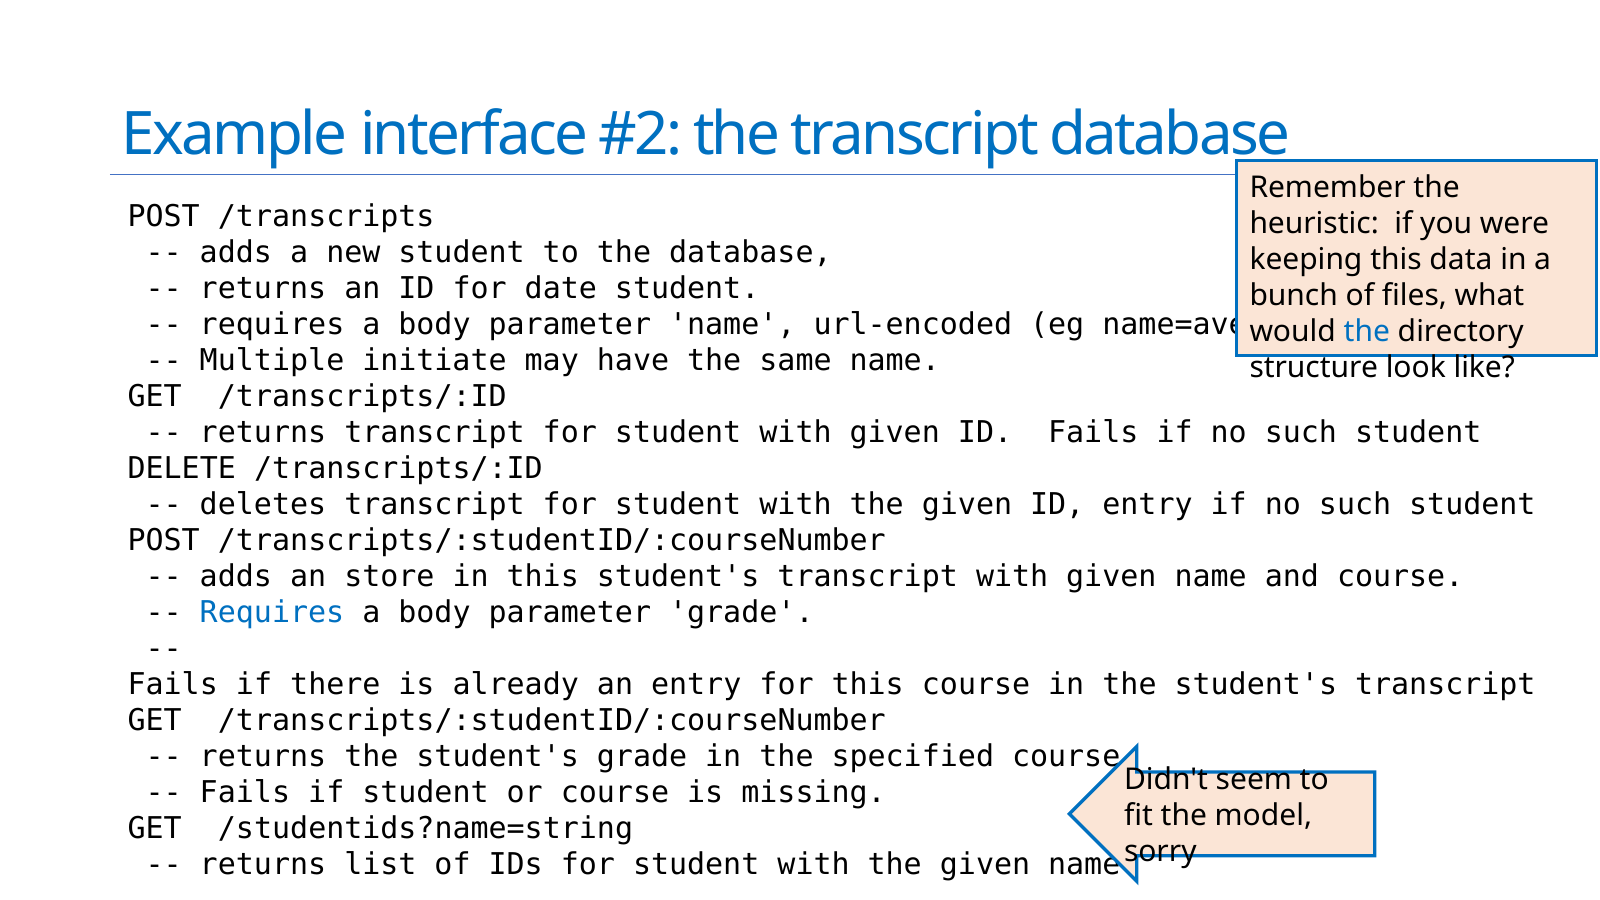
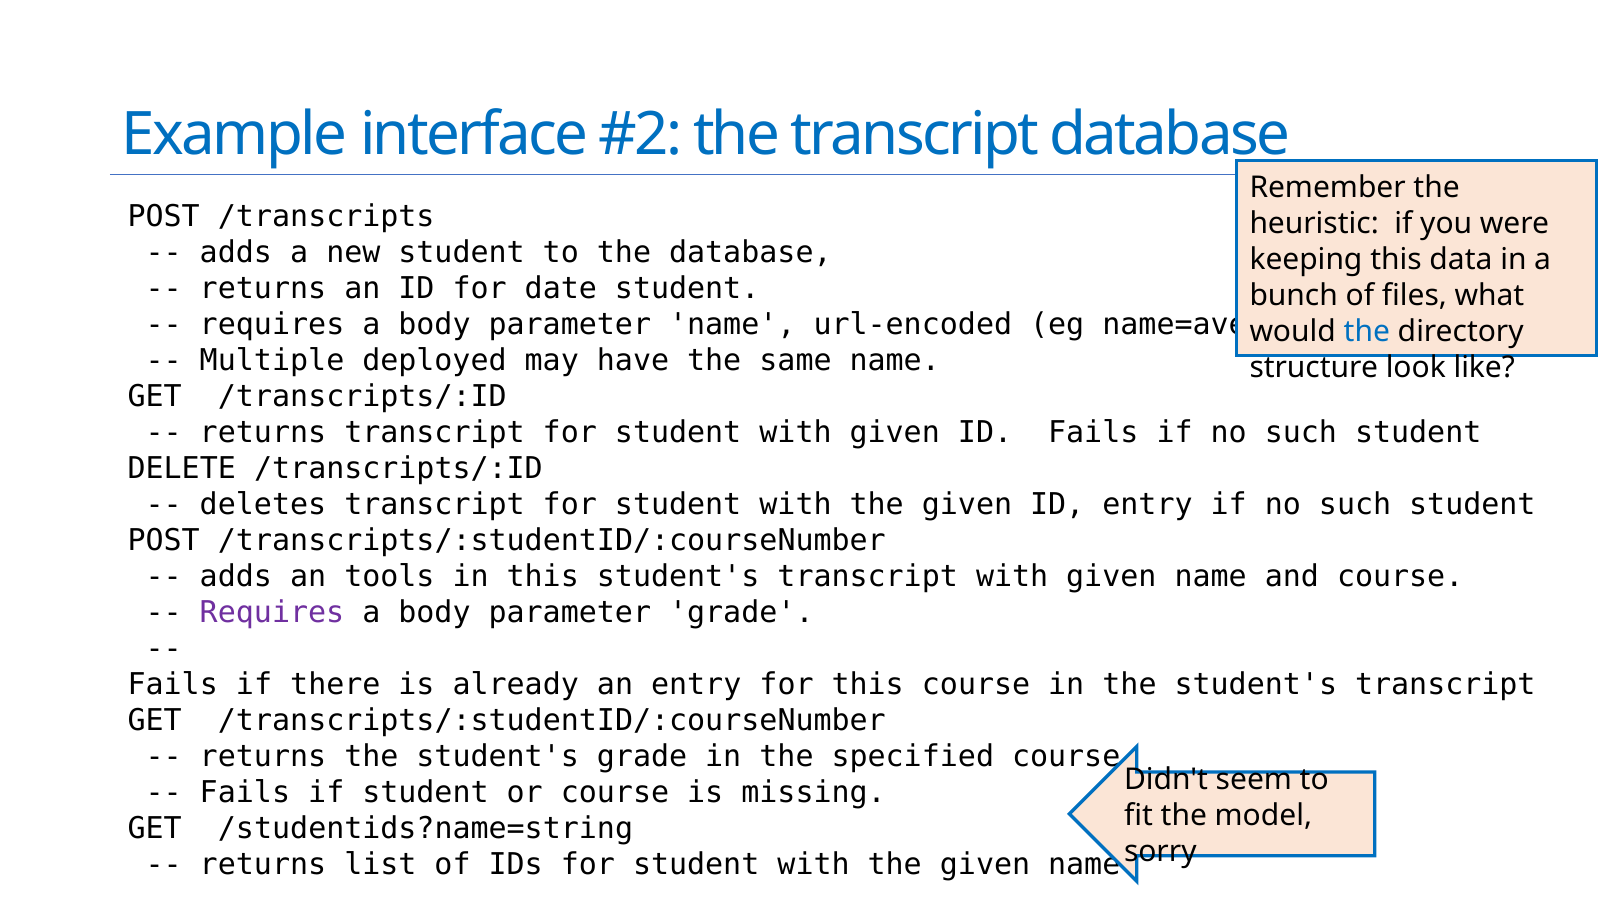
initiate: initiate -> deployed
store: store -> tools
Requires at (272, 613) colour: blue -> purple
